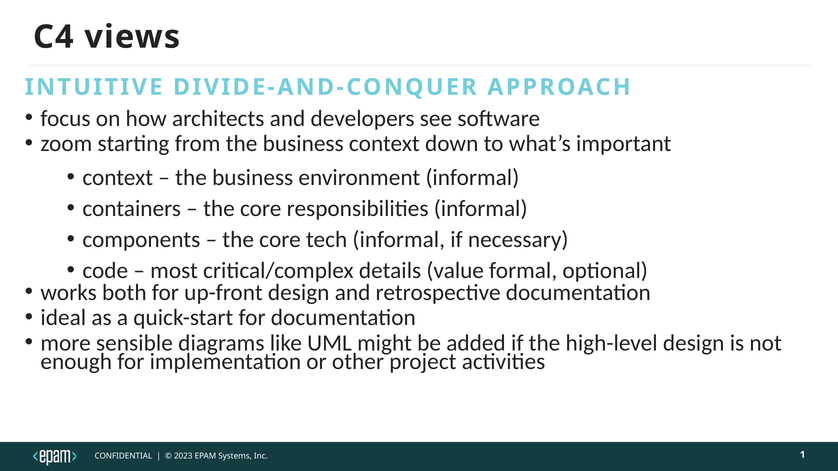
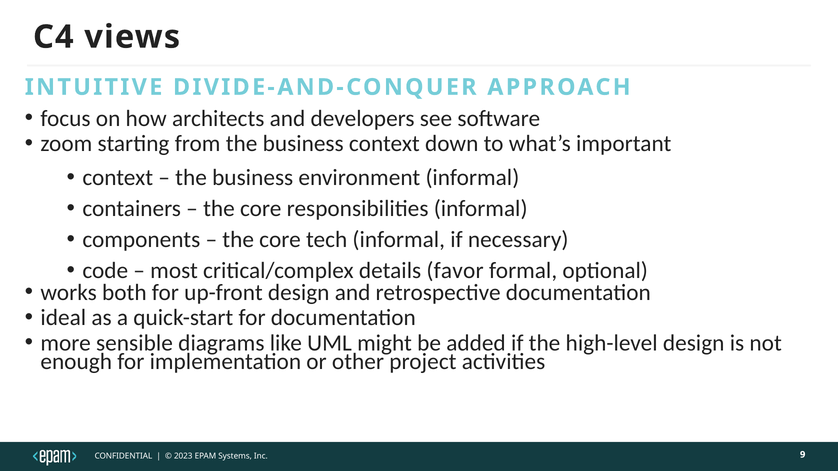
value: value -> favor
1: 1 -> 9
